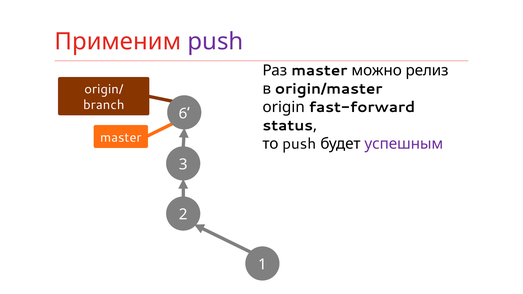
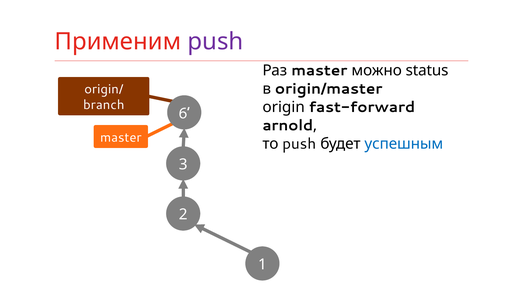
релиз: релиз -> status
status: status -> arnold
успешным colour: purple -> blue
